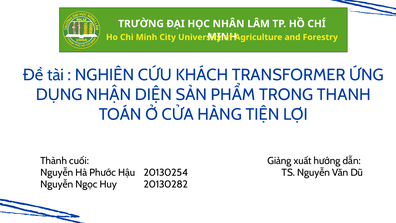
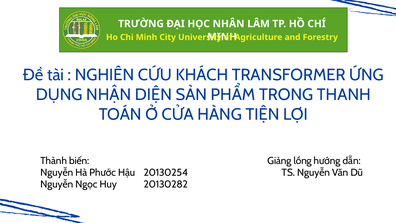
cuối: cuối -> biến
xuất: xuất -> lồng
